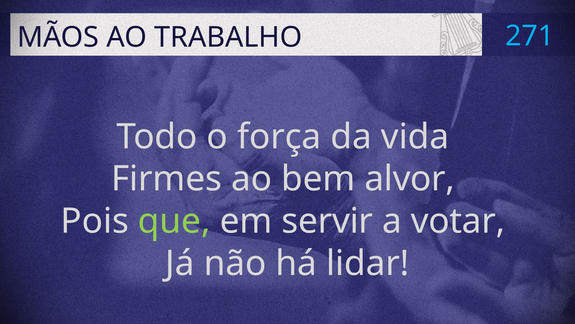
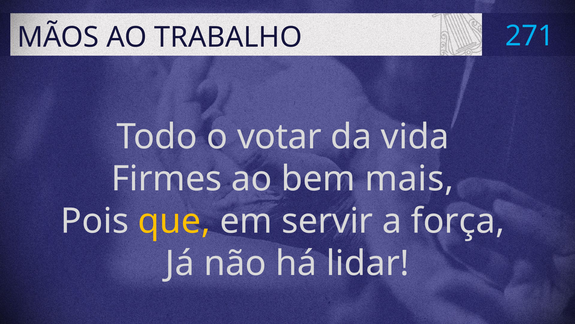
força: força -> votar
alvor: alvor -> mais
que colour: light green -> yellow
votar: votar -> força
